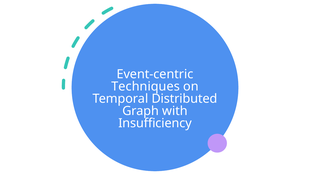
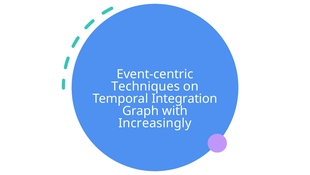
Distributed: Distributed -> Integration
Insufficiency: Insufficiency -> Increasingly
